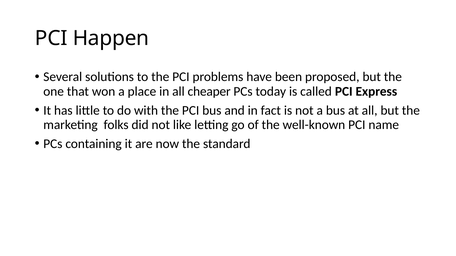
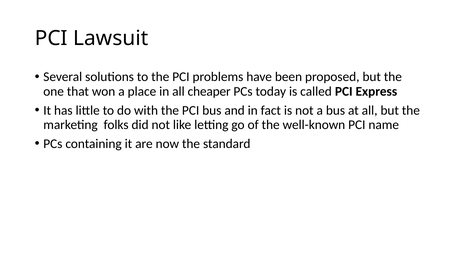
Happen: Happen -> Lawsuit
